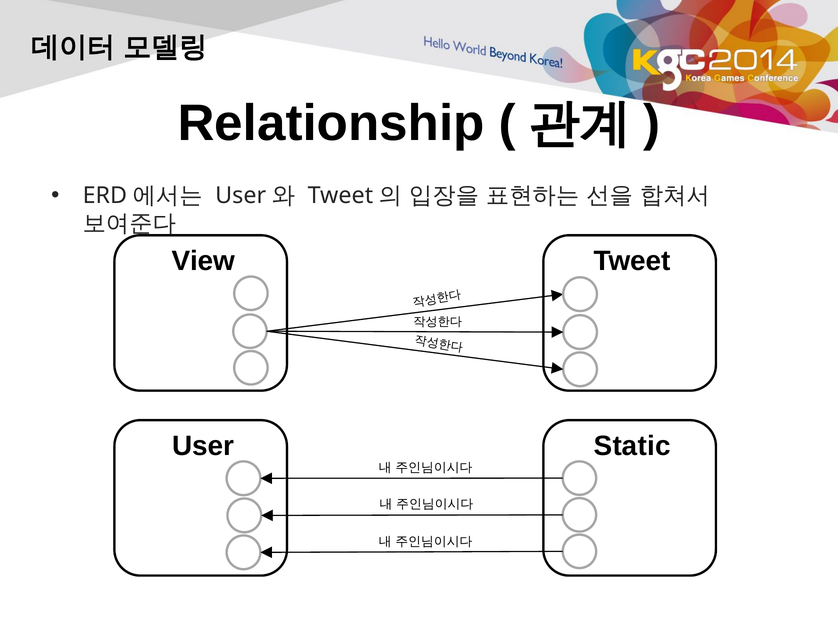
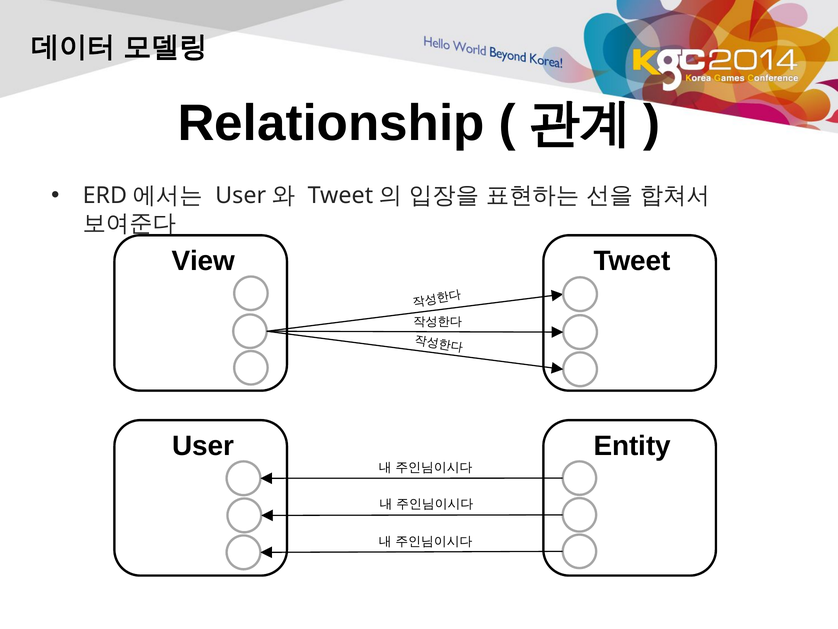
Static: Static -> Entity
